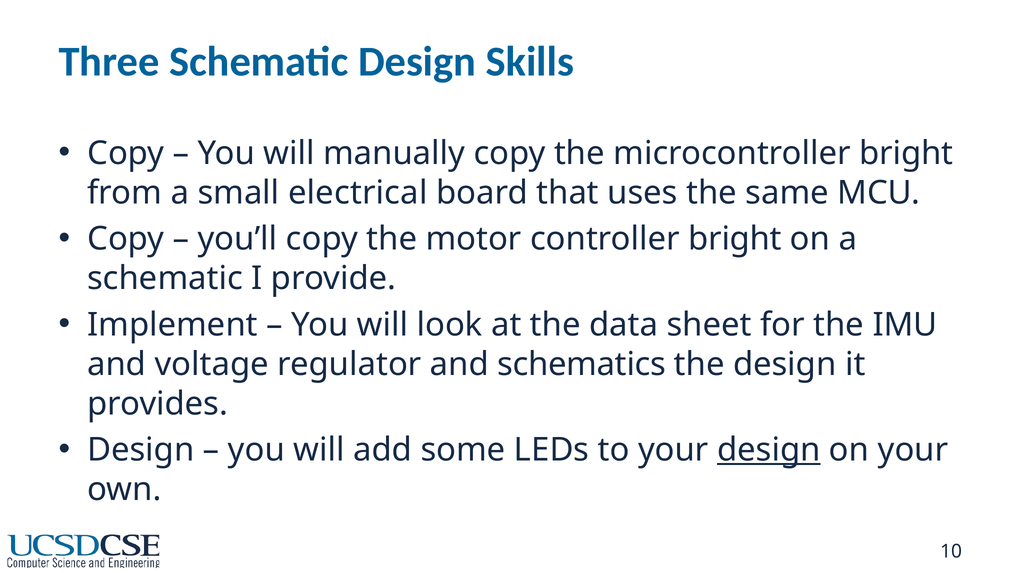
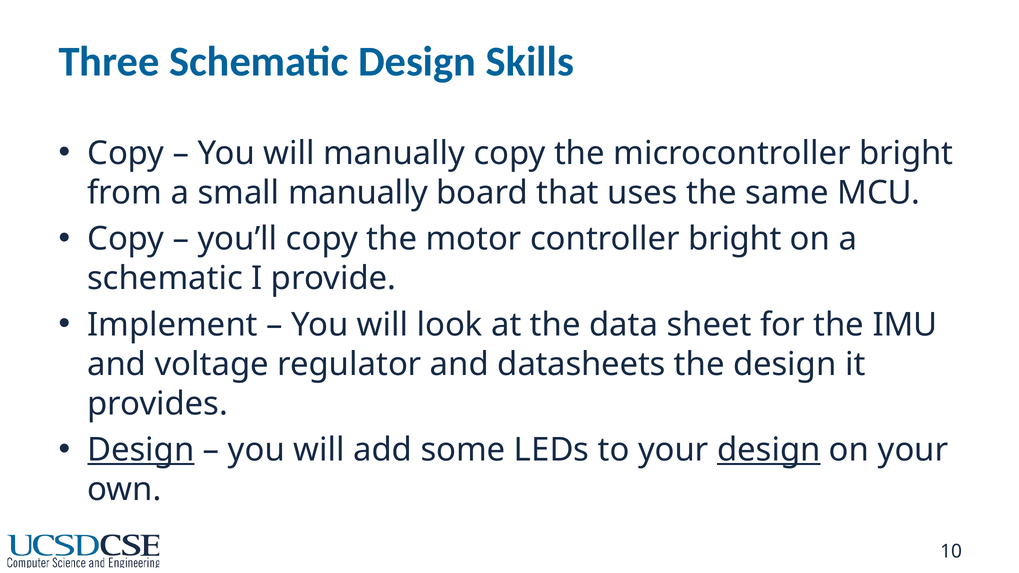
small electrical: electrical -> manually
schematics: schematics -> datasheets
Design at (141, 450) underline: none -> present
